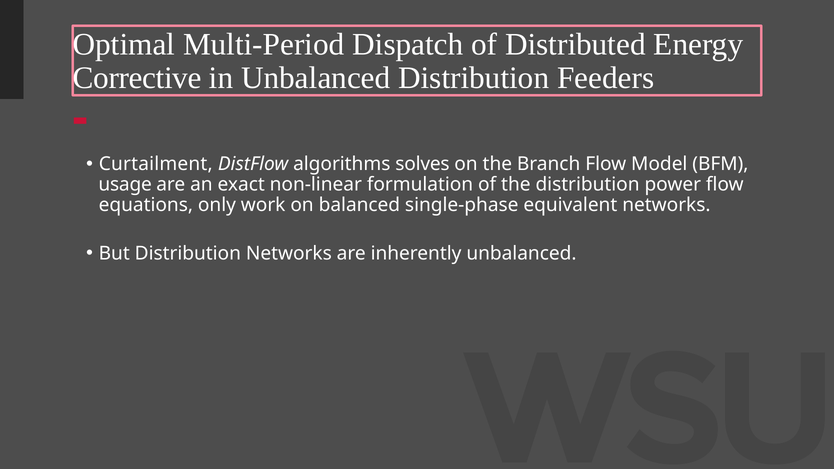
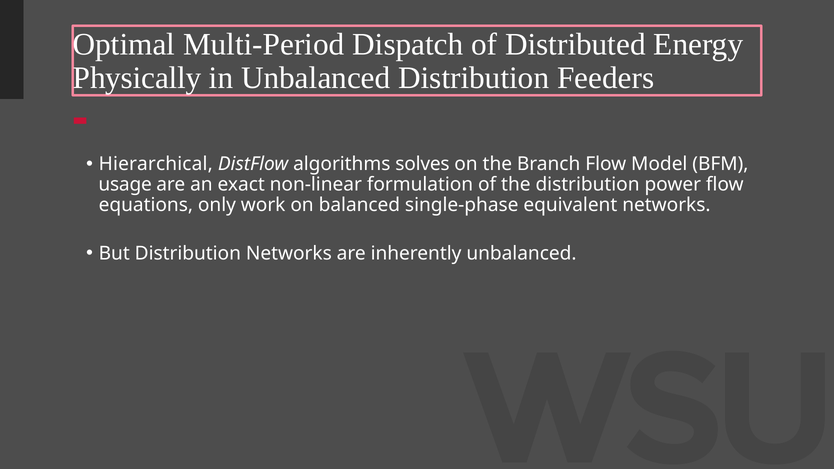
Corrective: Corrective -> Physically
Curtailment: Curtailment -> Hierarchical
